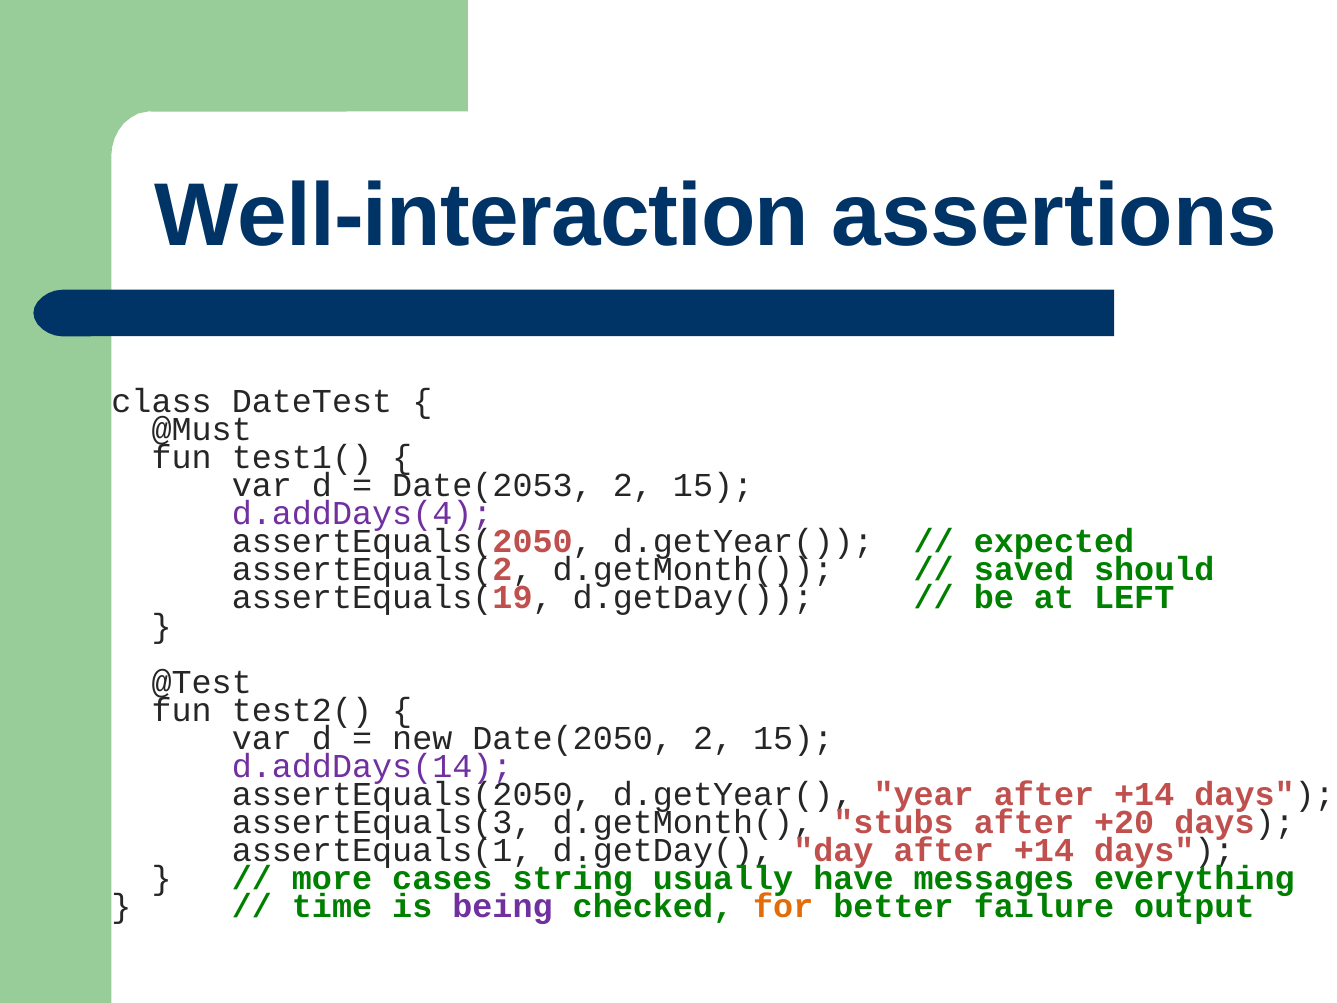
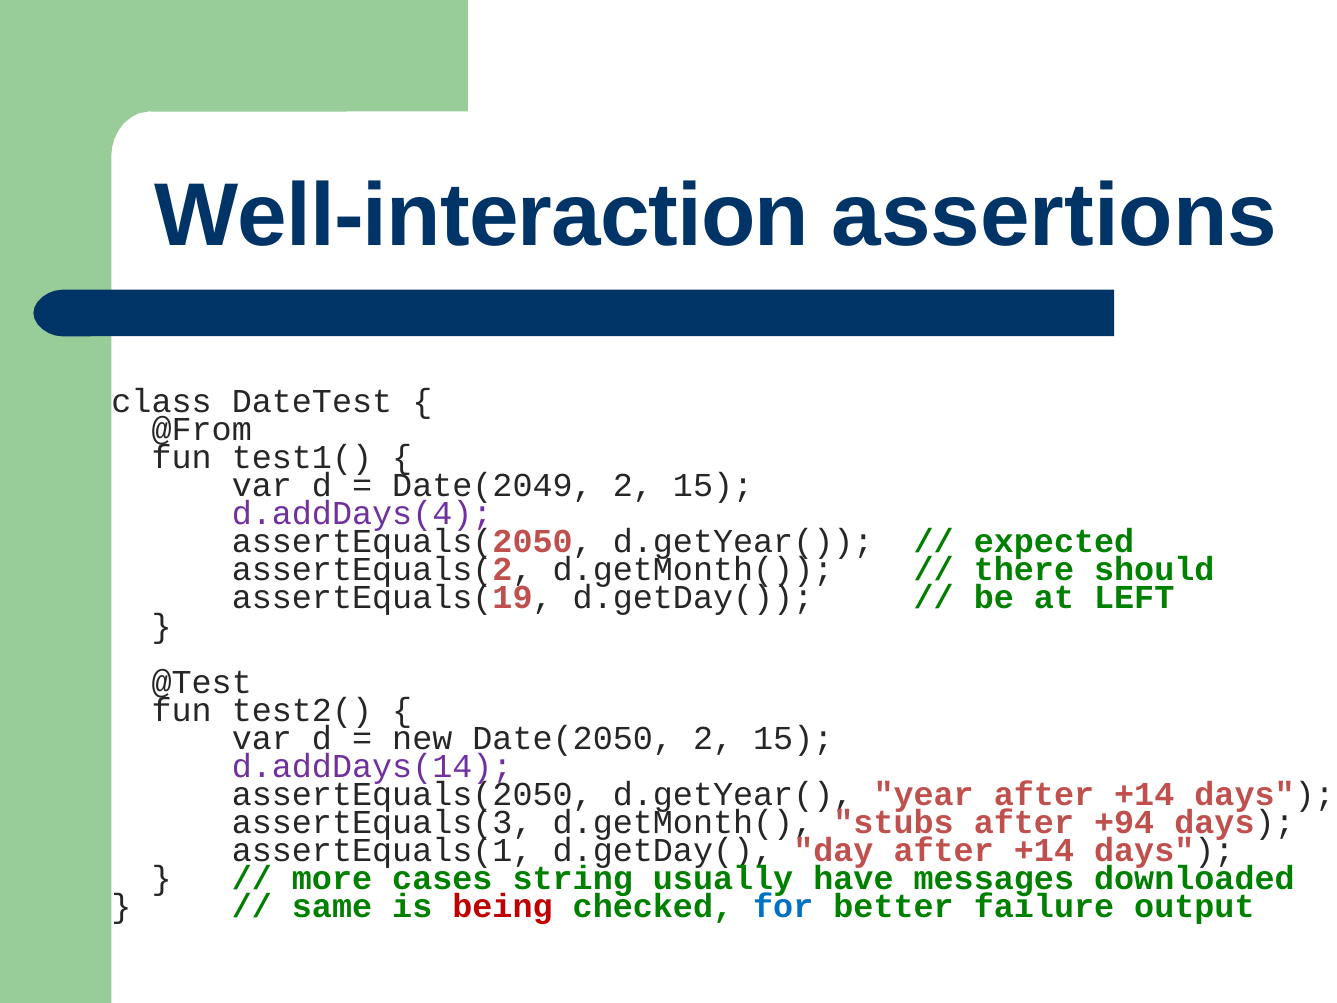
@Must: @Must -> @From
Date(2053: Date(2053 -> Date(2049
saved: saved -> there
+20: +20 -> +94
everything: everything -> downloaded
time: time -> same
being colour: purple -> red
for colour: orange -> blue
